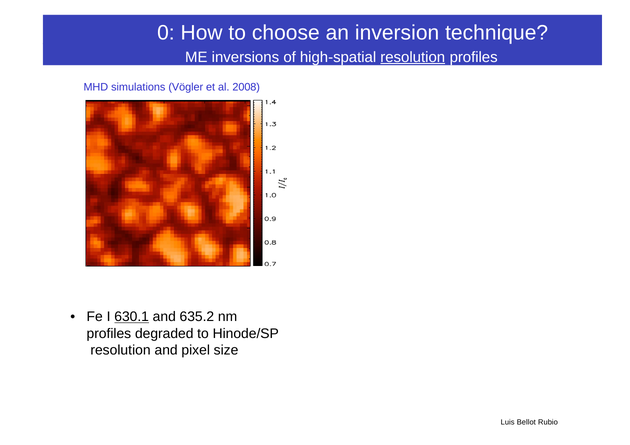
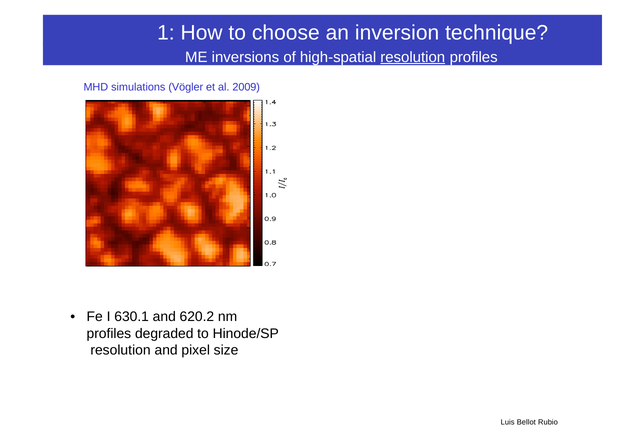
0: 0 -> 1
2008: 2008 -> 2009
630.1 underline: present -> none
635.2: 635.2 -> 620.2
